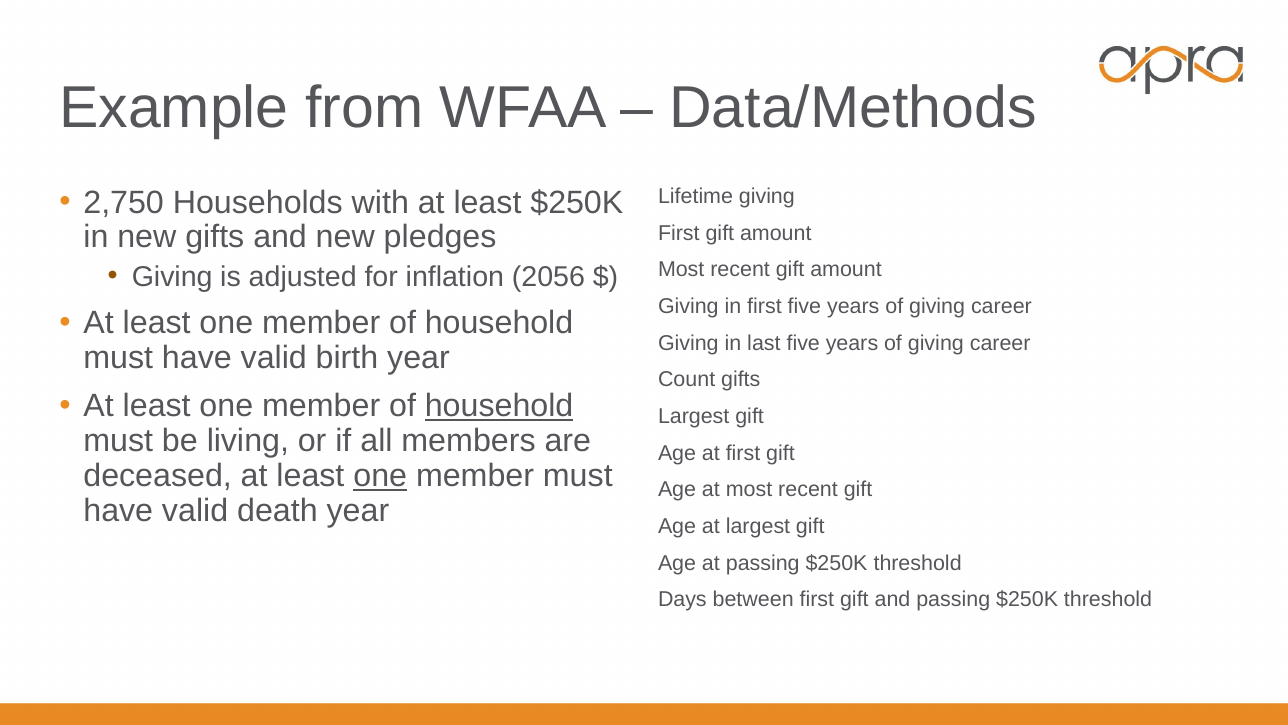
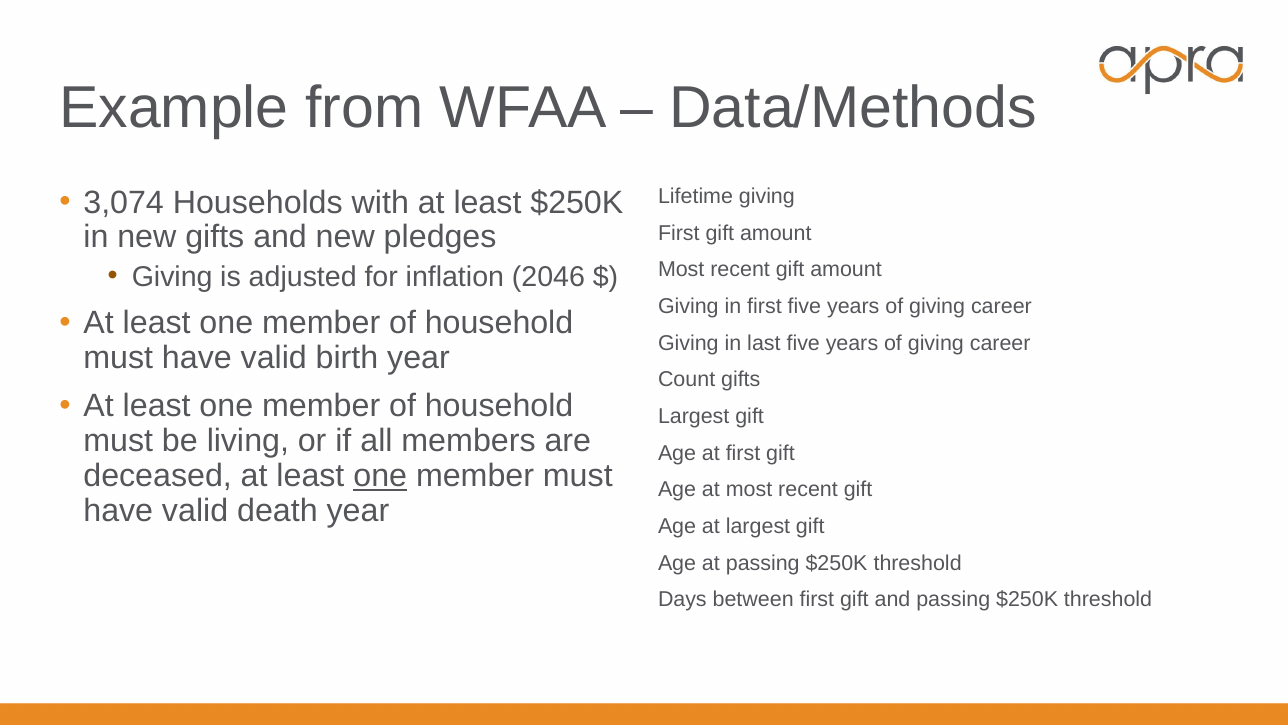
2,750: 2,750 -> 3,074
2056: 2056 -> 2046
household at (499, 406) underline: present -> none
